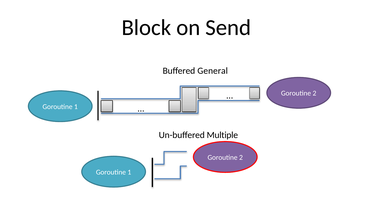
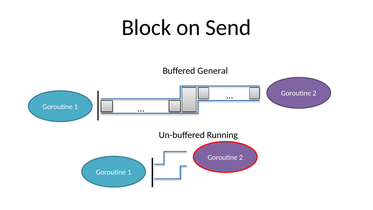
Multiple: Multiple -> Running
